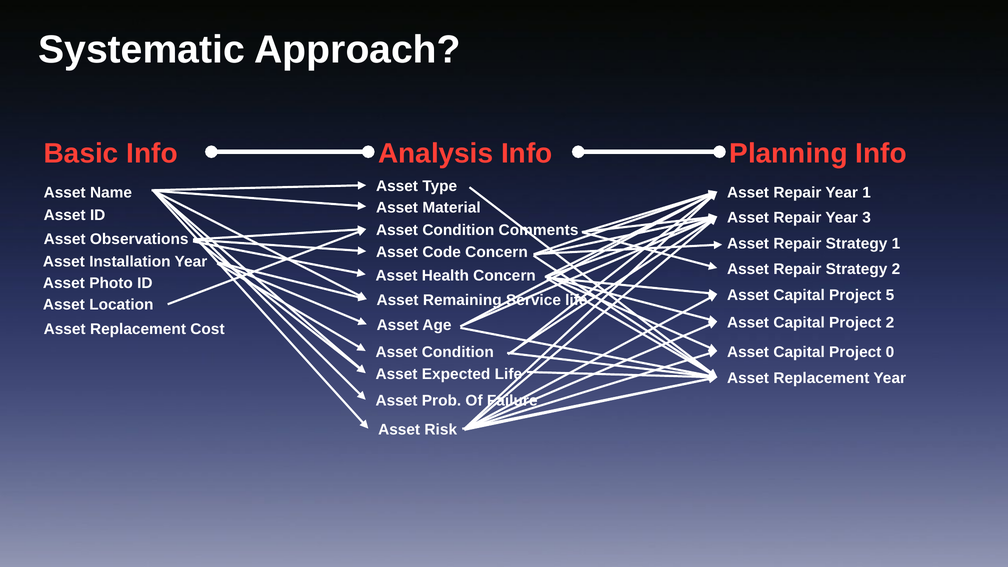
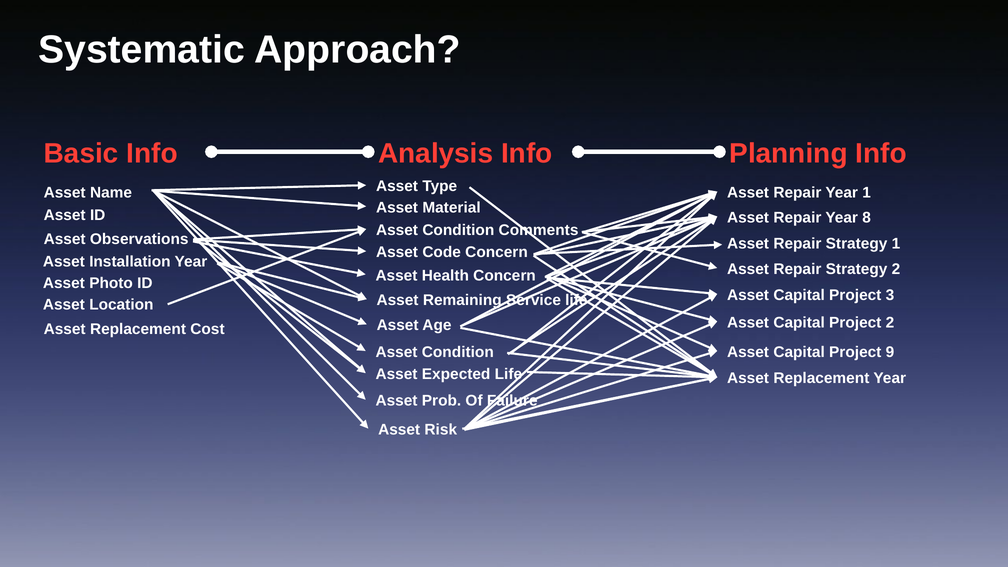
3: 3 -> 8
5: 5 -> 3
0: 0 -> 9
